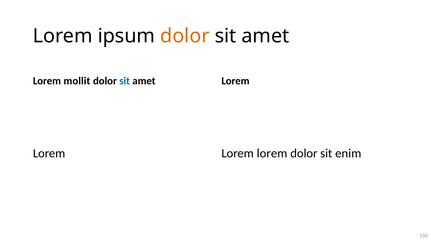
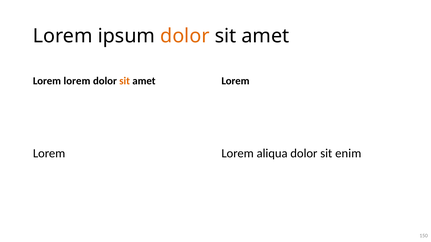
mollit at (77, 81): mollit -> lorem
sit at (125, 81) colour: blue -> orange
lorem at (272, 154): lorem -> aliqua
